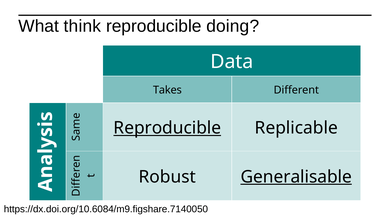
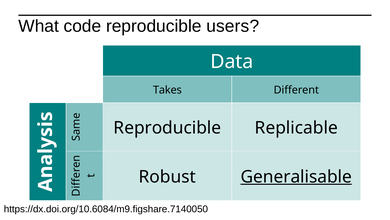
think: think -> code
doing: doing -> users
Reproducible at (167, 128) underline: present -> none
